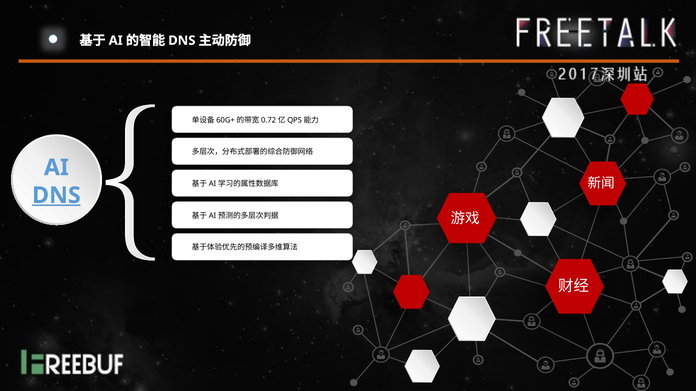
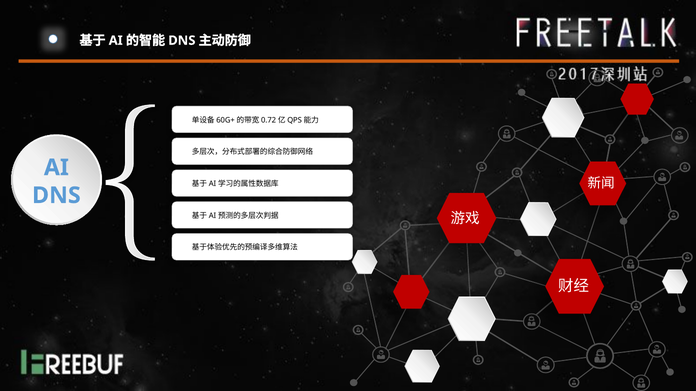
DNS at (56, 196) underline: present -> none
